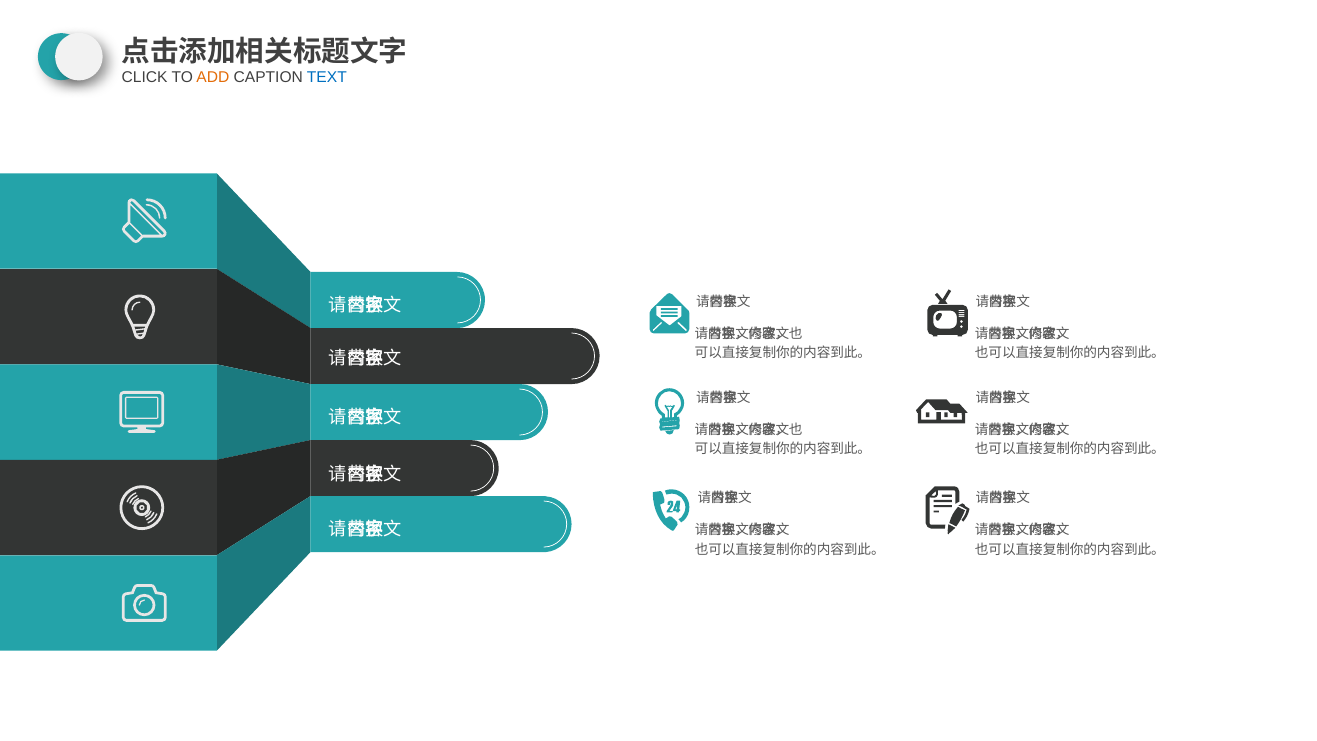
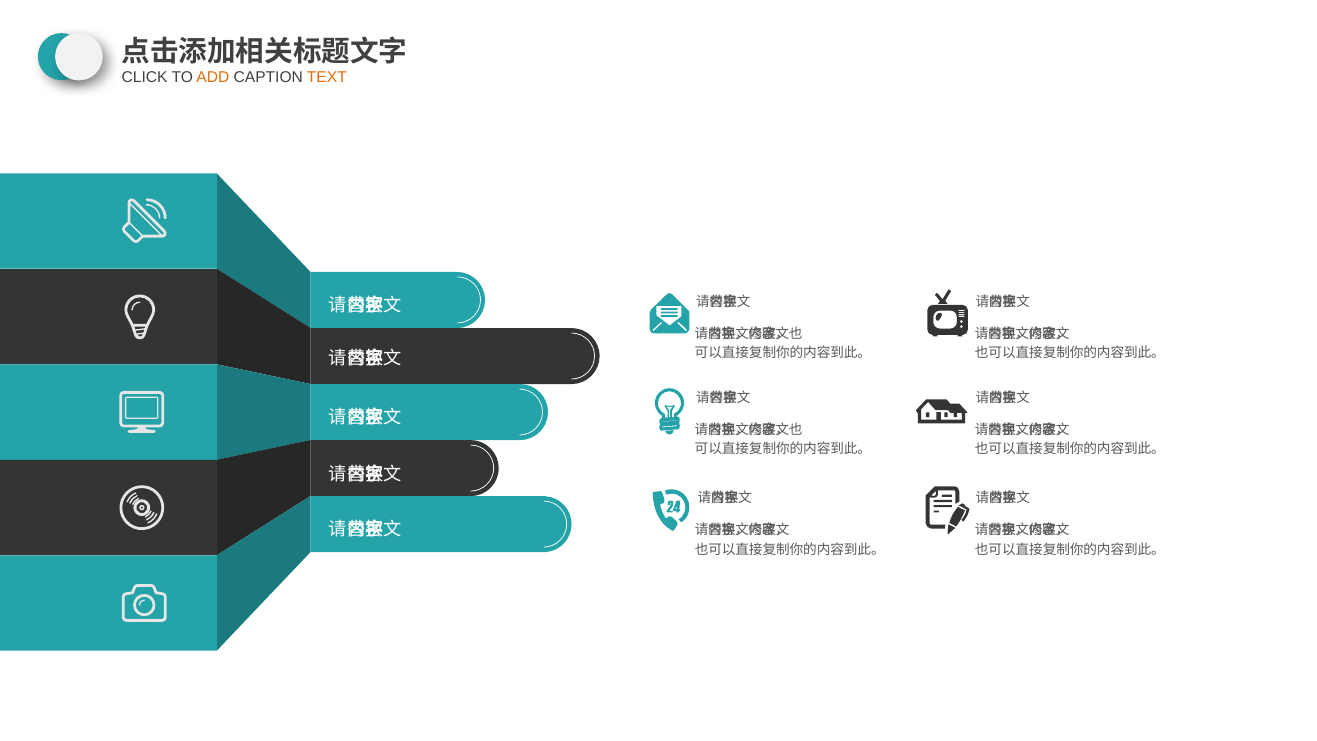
TEXT colour: blue -> orange
